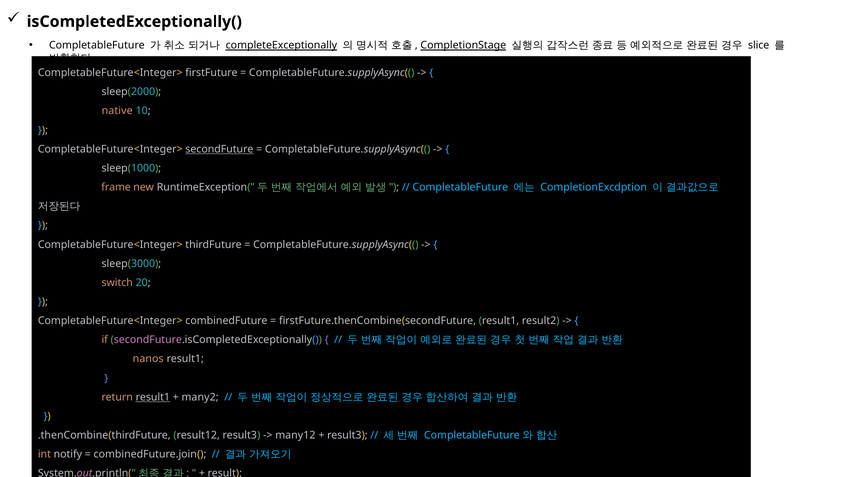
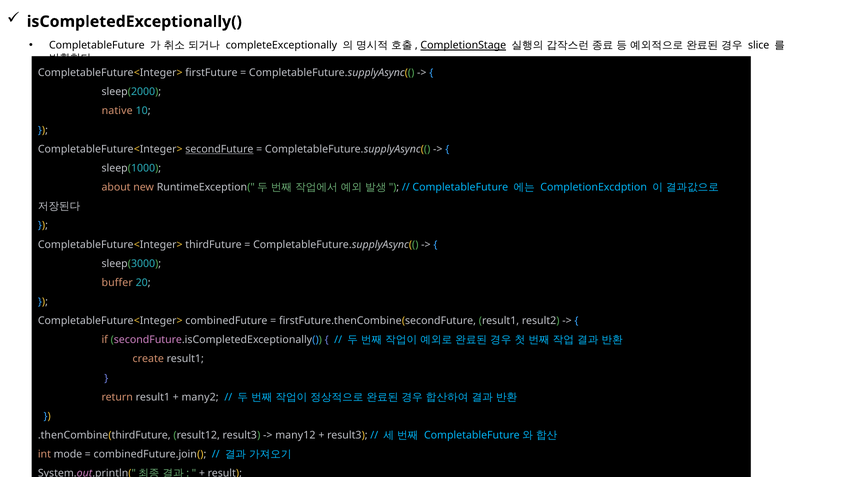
completeExceptionally underline: present -> none
frame: frame -> about
switch: switch -> buffer
nanos: nanos -> create
result1 at (153, 397) underline: present -> none
notify: notify -> mode
